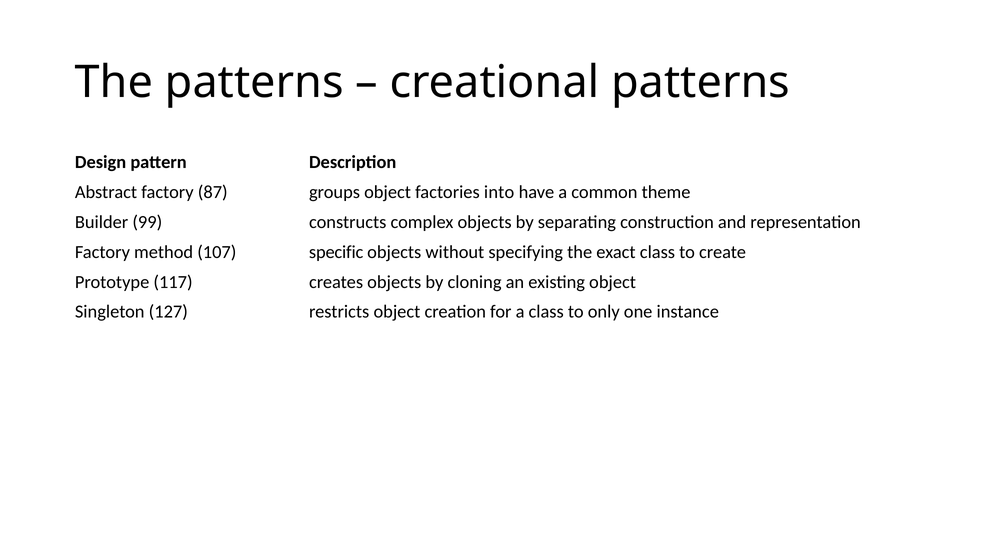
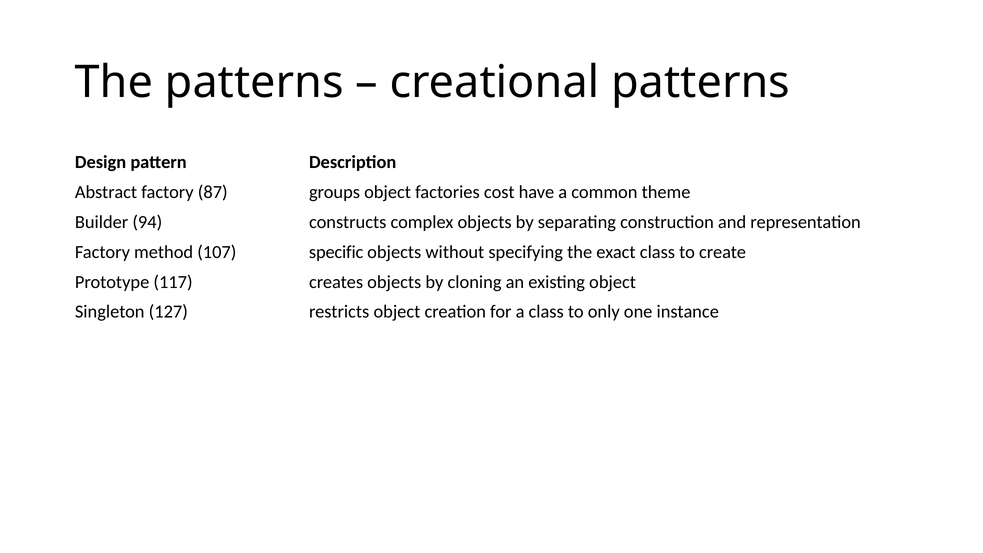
into: into -> cost
99: 99 -> 94
